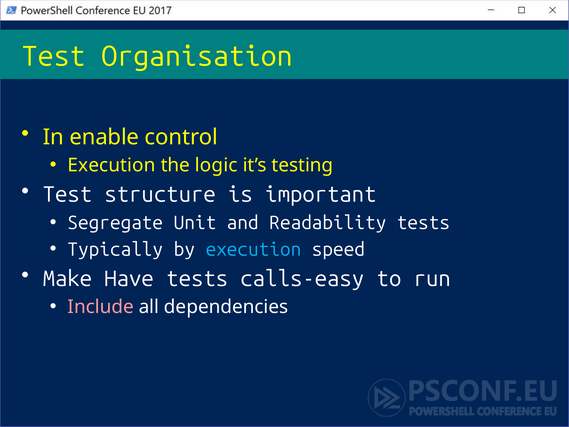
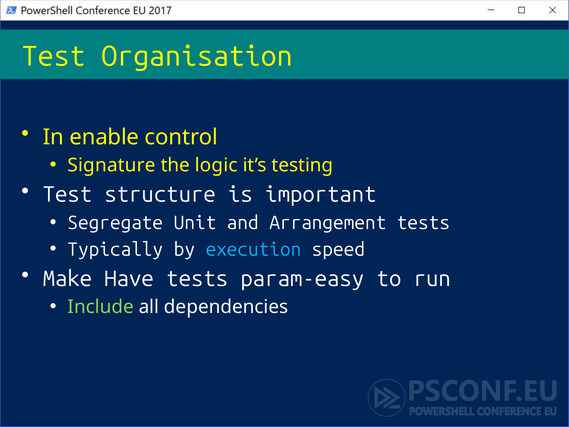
Execution at (112, 165): Execution -> Signature
Readability: Readability -> Arrangement
calls-easy: calls-easy -> param-easy
Include colour: pink -> light green
